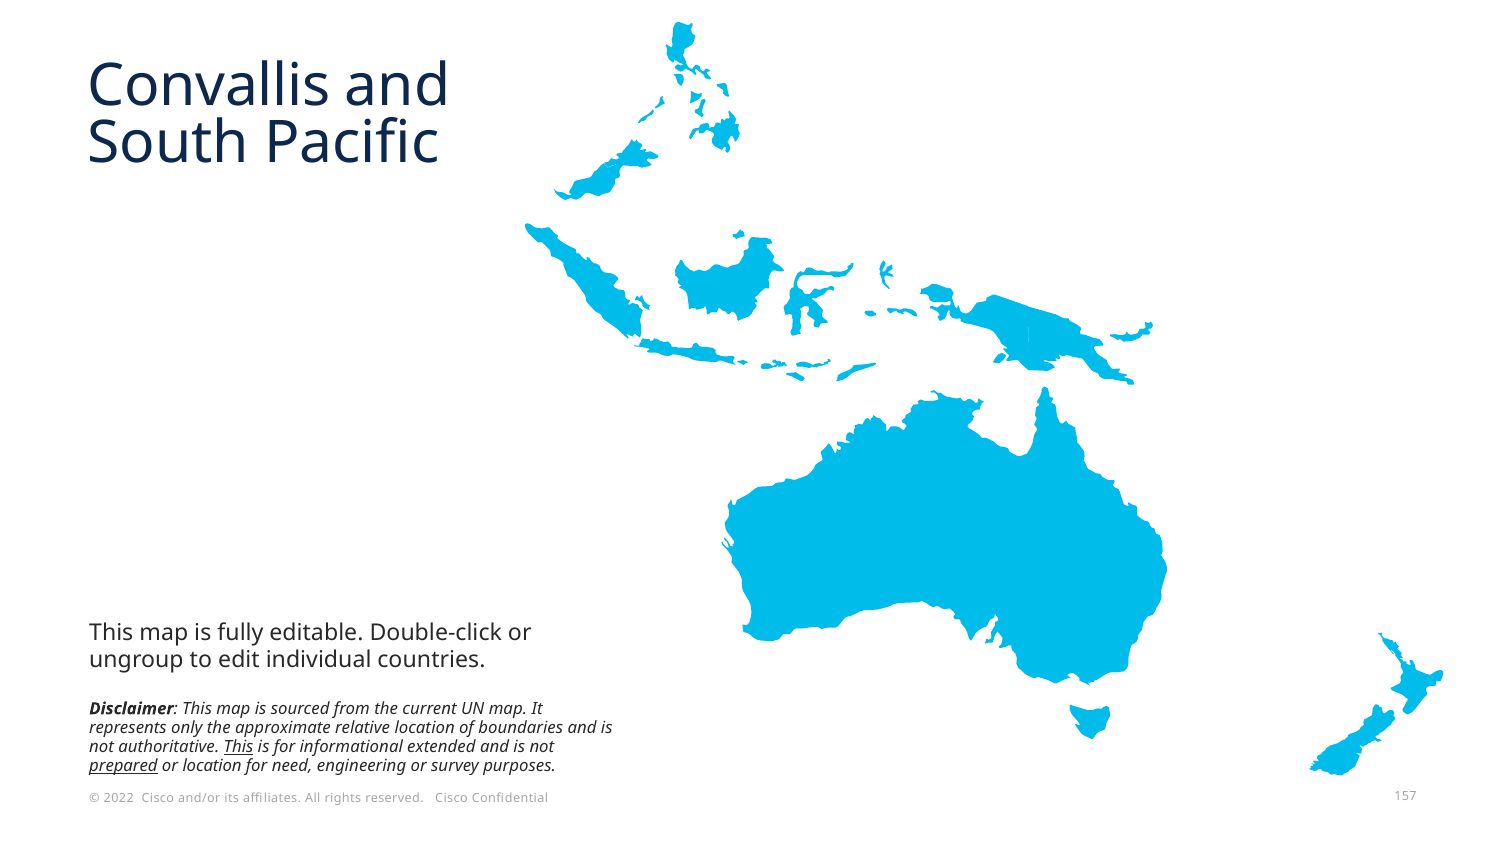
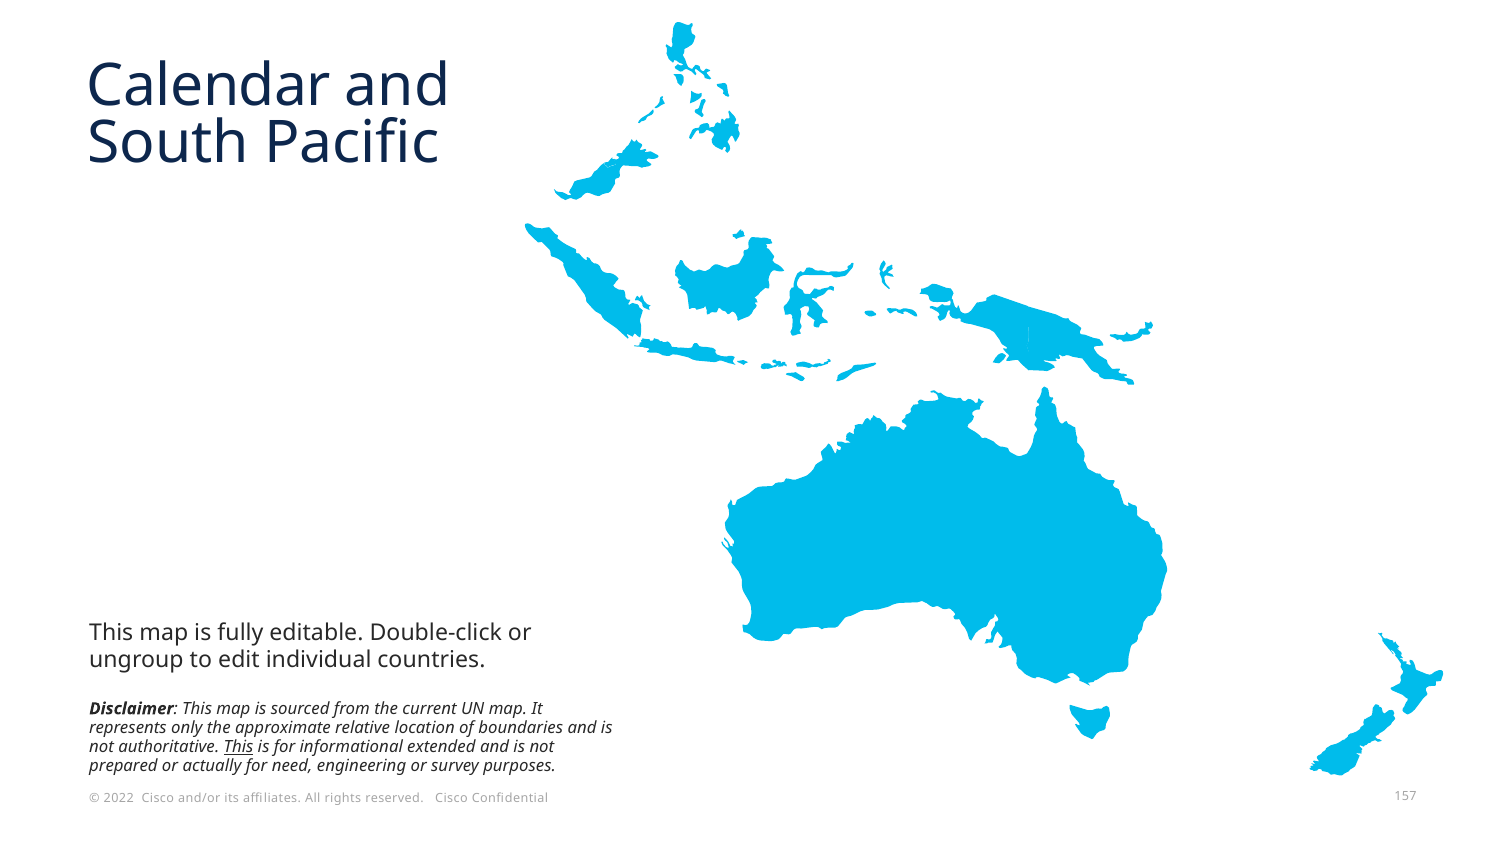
Convallis: Convallis -> Calendar
prepared underline: present -> none
or location: location -> actually
